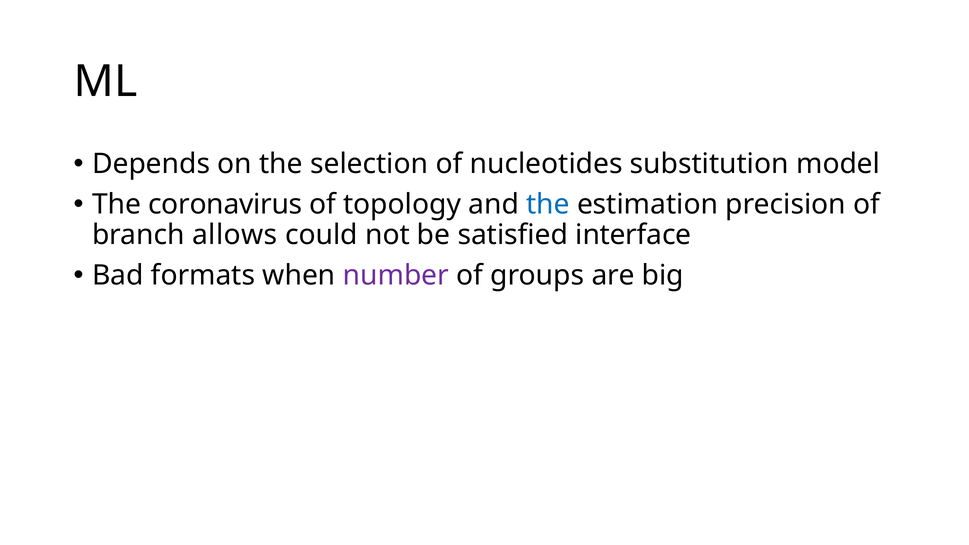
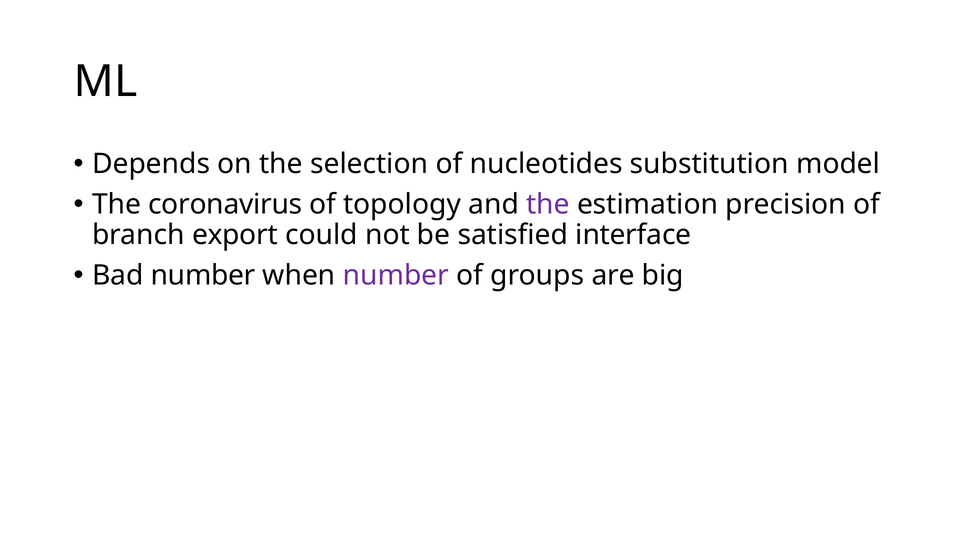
the at (548, 204) colour: blue -> purple
allows: allows -> export
Bad formats: formats -> number
